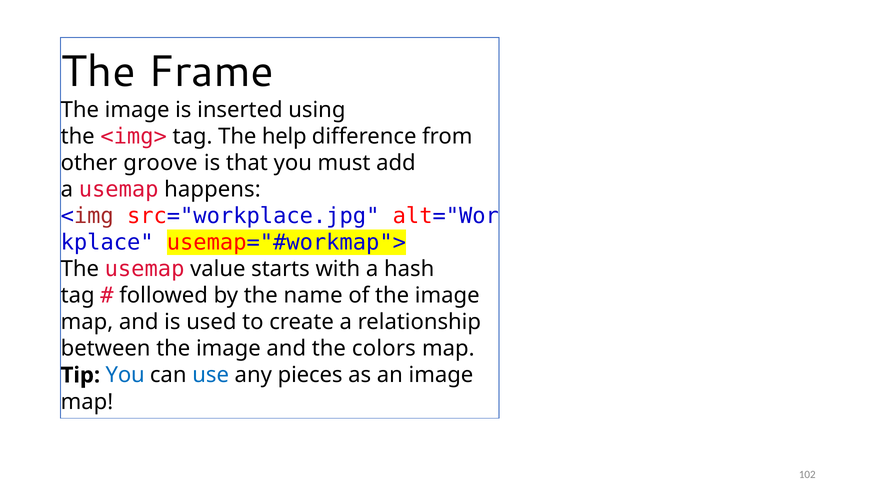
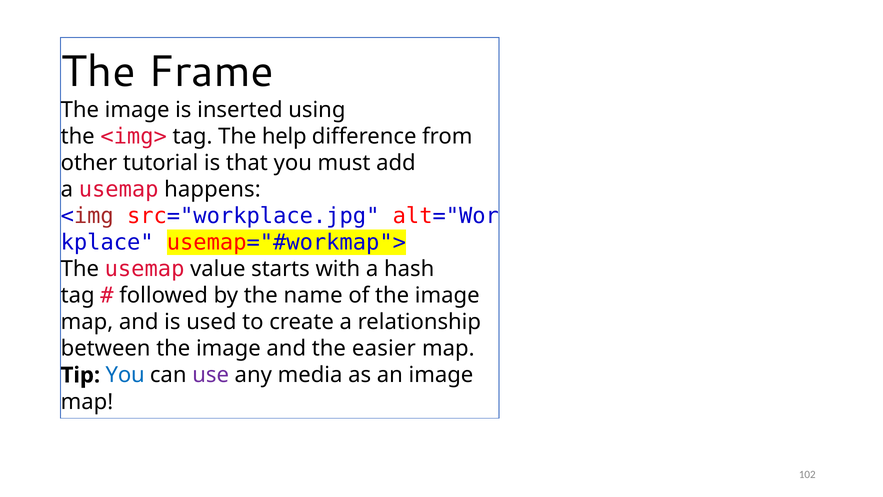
groove: groove -> tutorial
colors: colors -> easier
use colour: blue -> purple
pieces: pieces -> media
